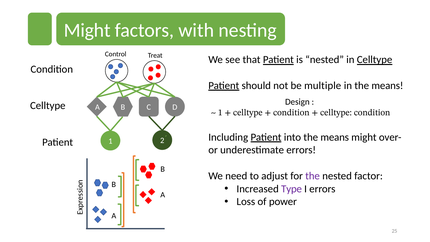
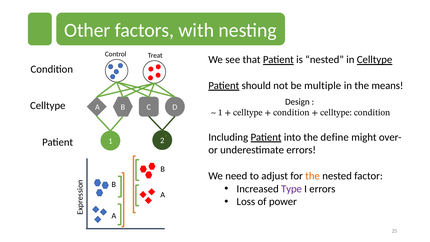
Might at (87, 30): Might -> Other
into the means: means -> define
the at (313, 176) colour: purple -> orange
